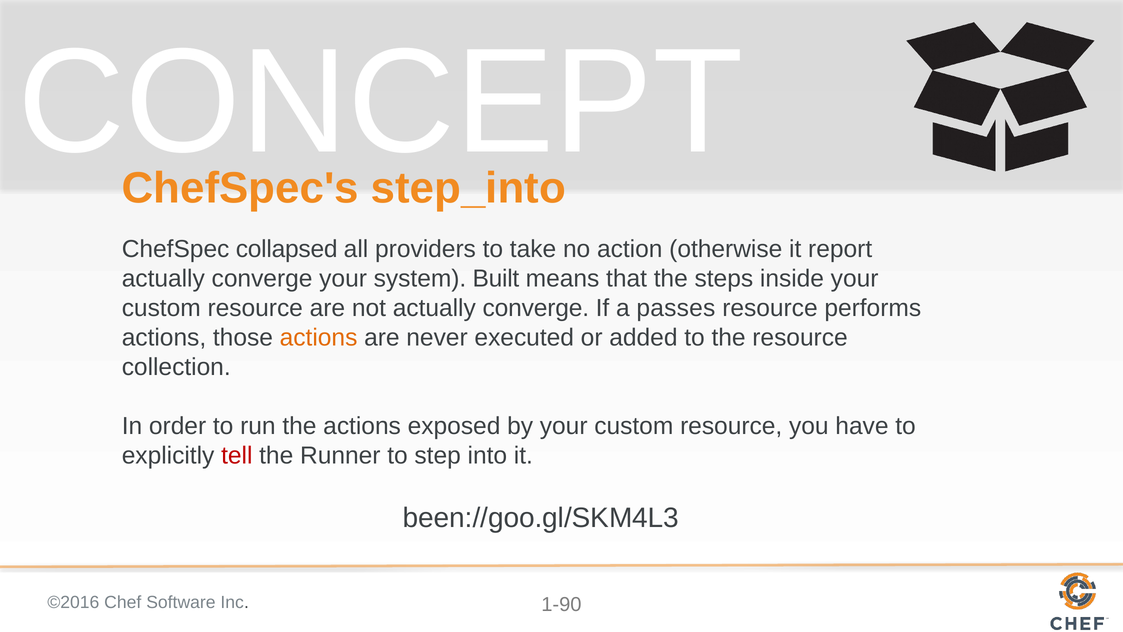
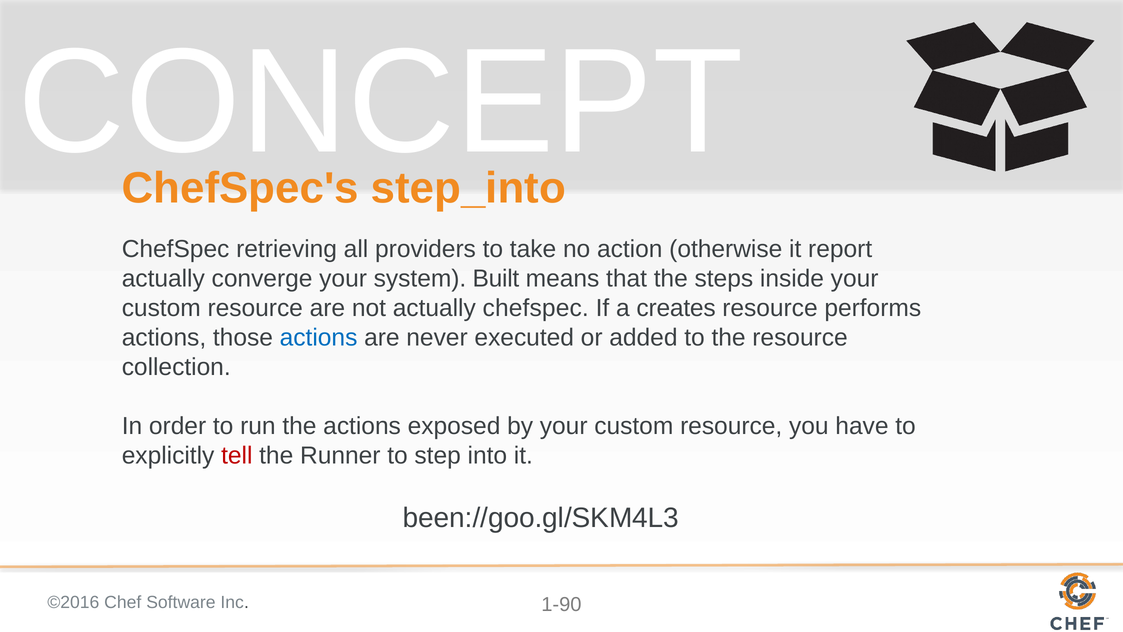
collapsed: collapsed -> retrieving
not actually converge: converge -> chefspec
passes: passes -> creates
actions at (319, 337) colour: orange -> blue
